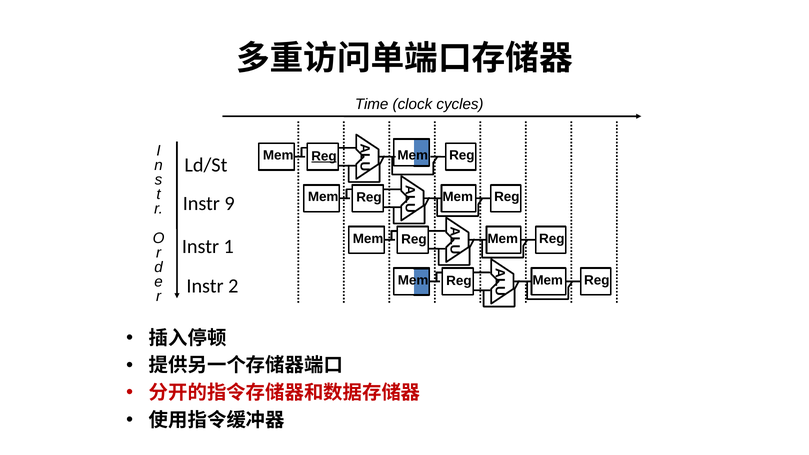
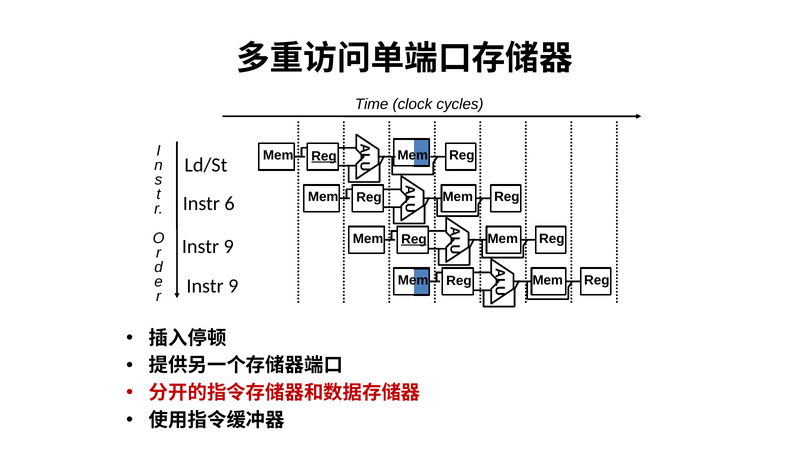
9: 9 -> 6
Reg at (414, 239) underline: none -> present
1 at (229, 247): 1 -> 9
2 at (233, 286): 2 -> 9
